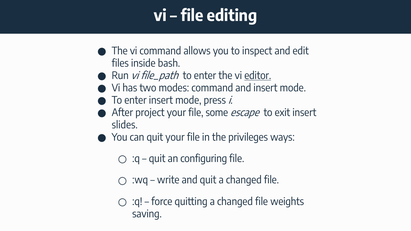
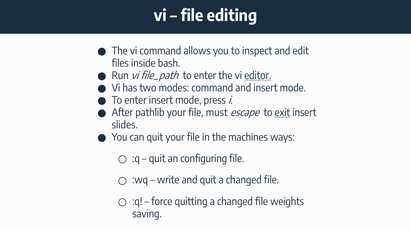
project: project -> pathlib
some: some -> must
exit underline: none -> present
privileges: privileges -> machines
